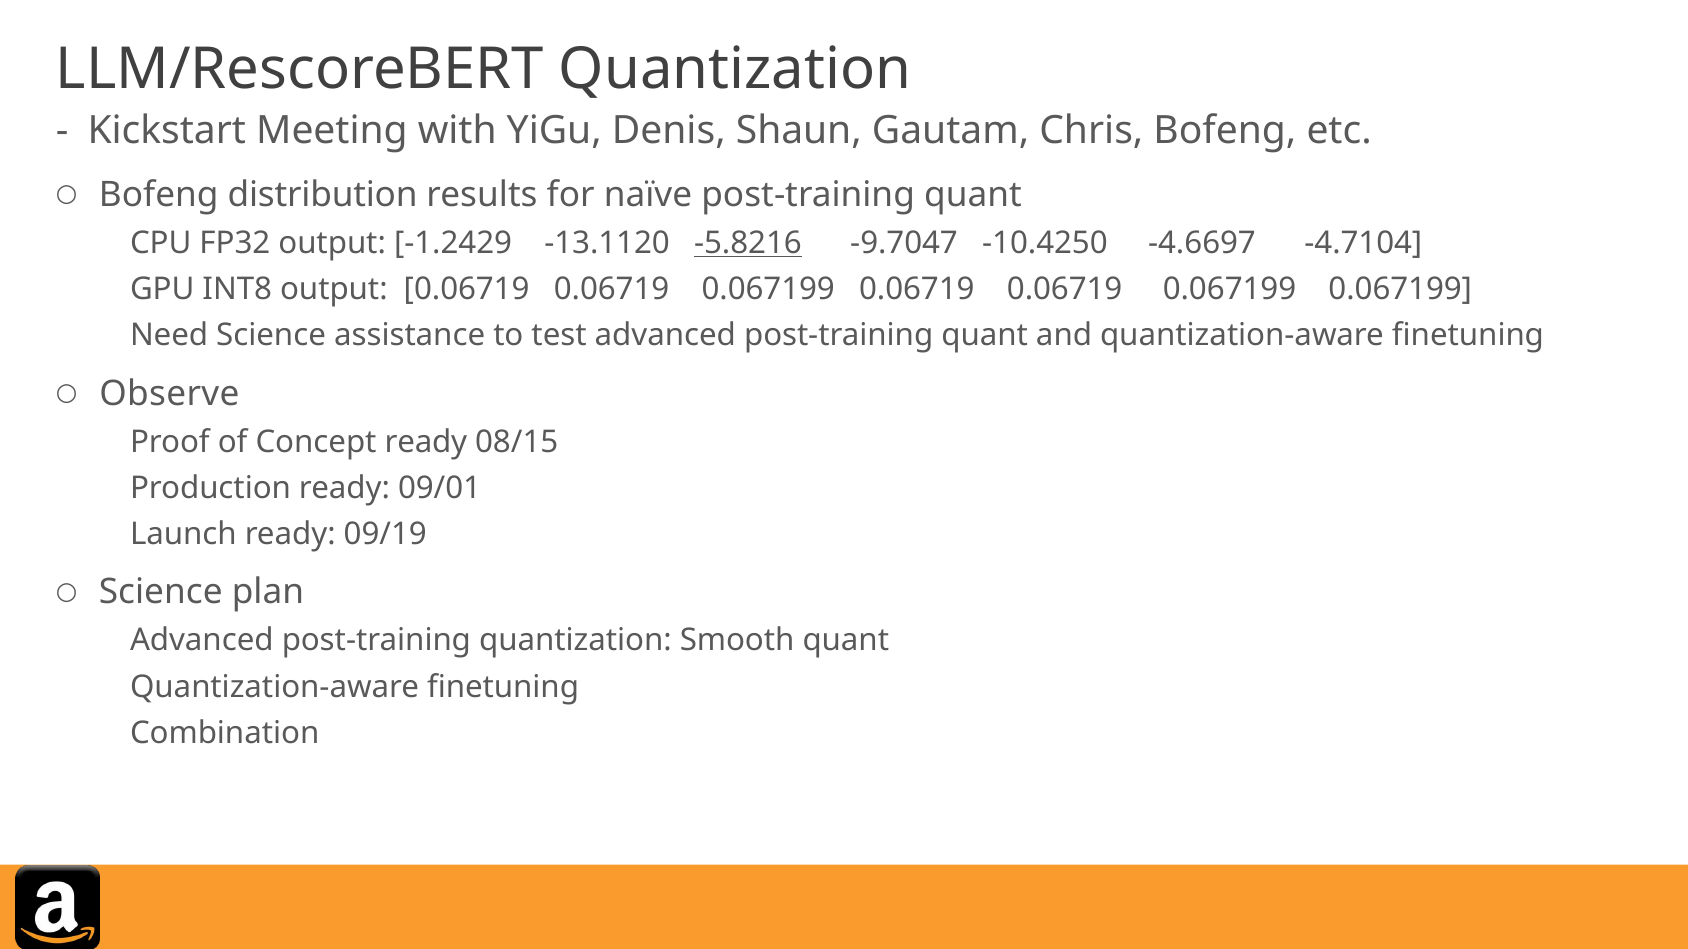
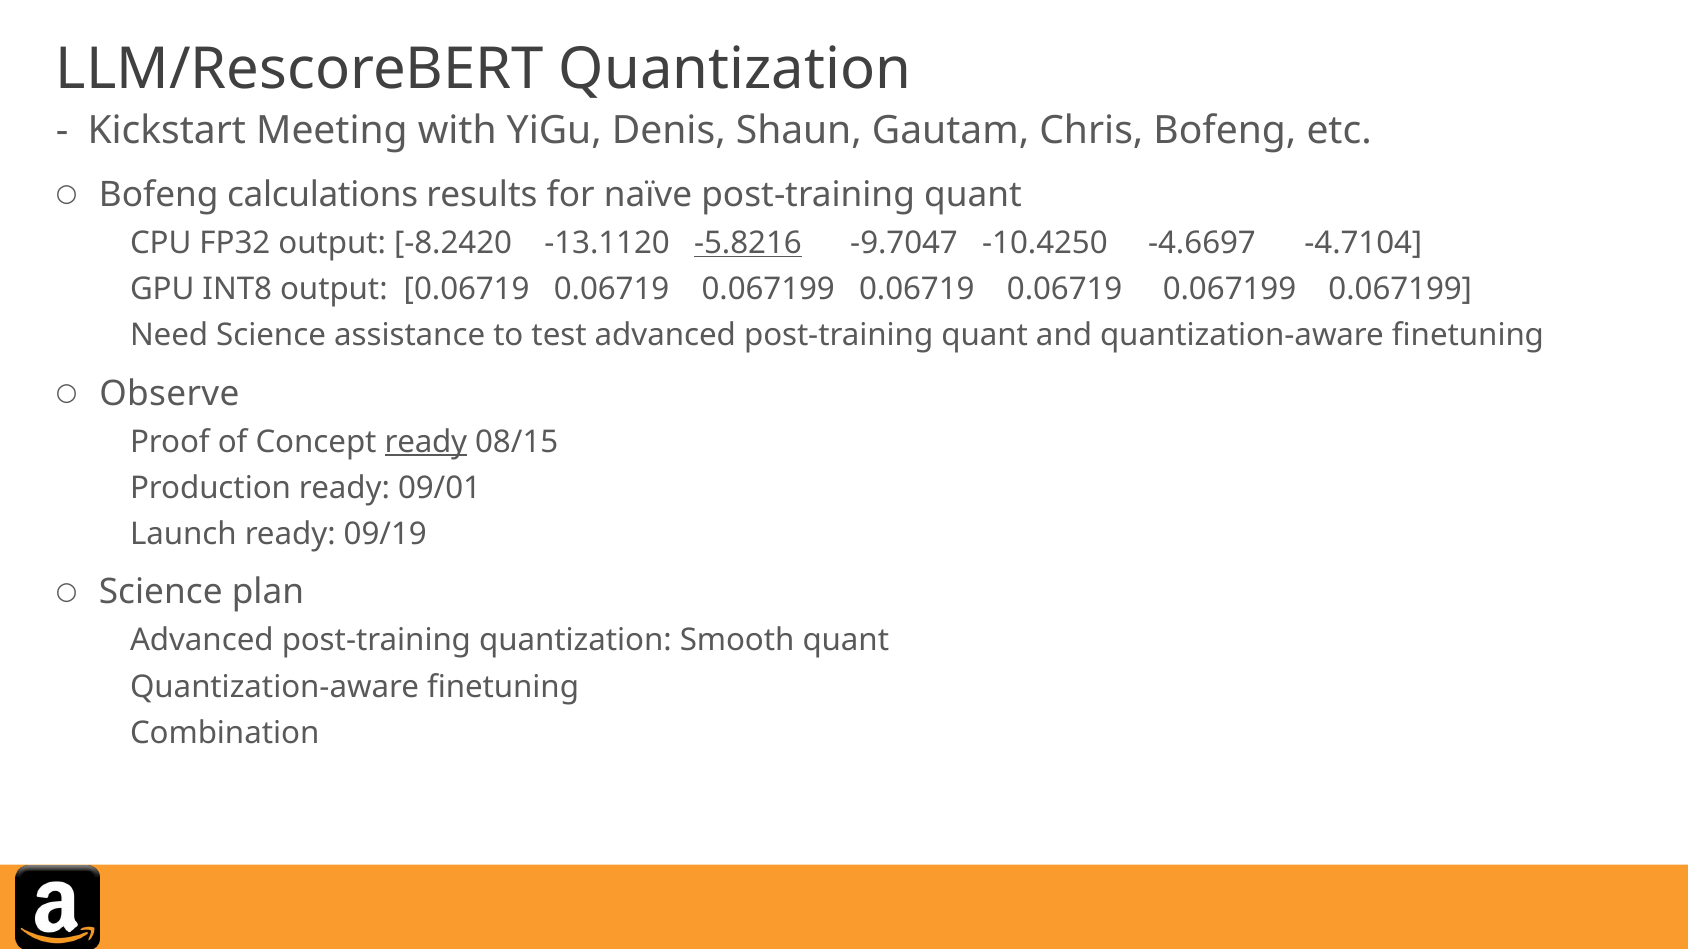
distribution: distribution -> calculations
-1.2429: -1.2429 -> -8.2420
ready at (426, 442) underline: none -> present
